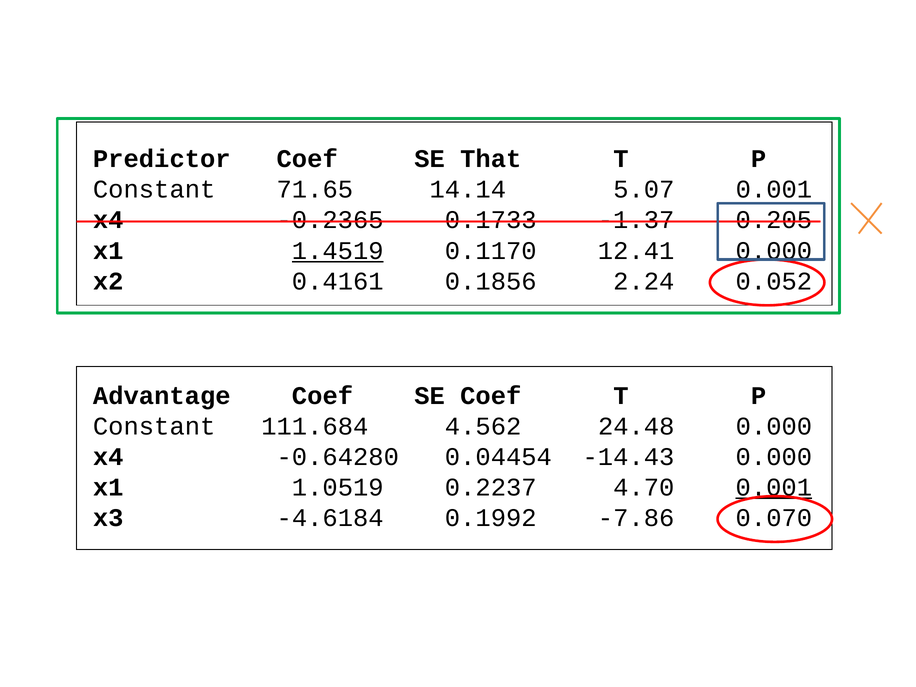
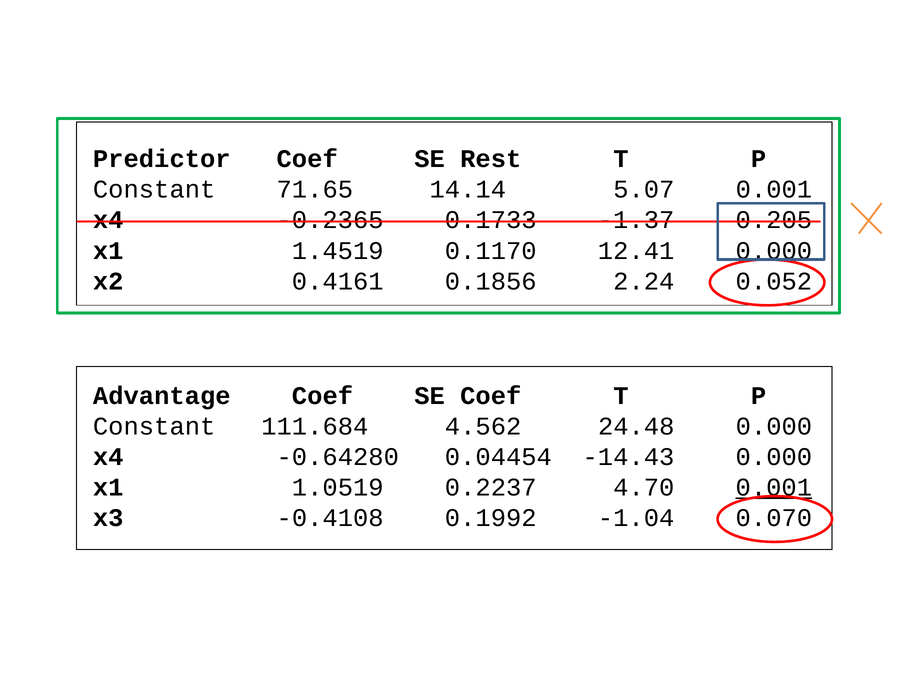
That: That -> Rest
1.4519 underline: present -> none
-4.6184: -4.6184 -> -0.4108
-7.86: -7.86 -> -1.04
